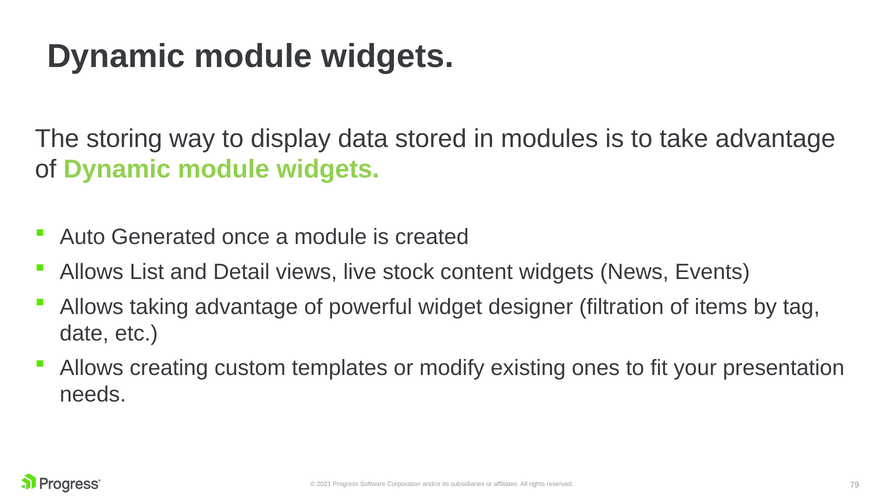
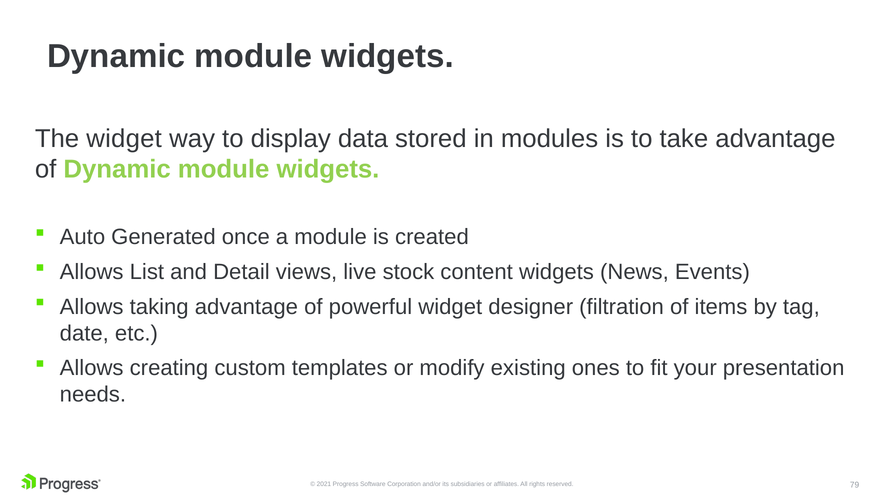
The storing: storing -> widget
